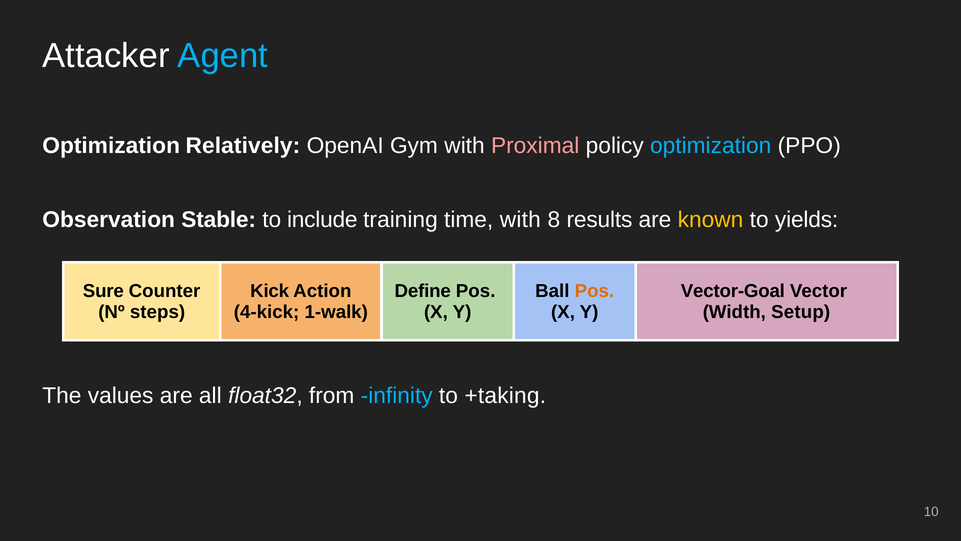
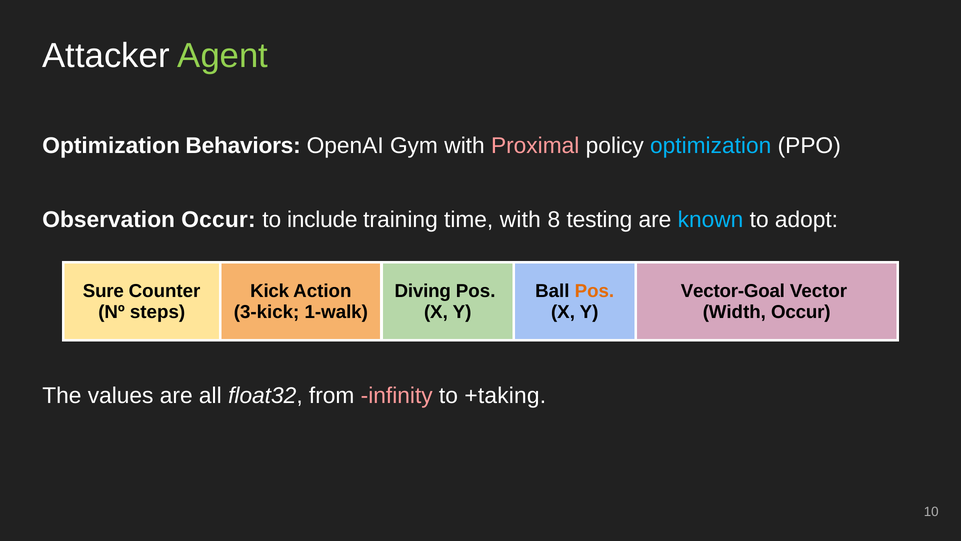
Agent colour: light blue -> light green
Relatively: Relatively -> Behaviors
Observation Stable: Stable -> Occur
results: results -> testing
known colour: yellow -> light blue
yields: yields -> adopt
Define: Define -> Diving
4-kick: 4-kick -> 3-kick
Width Setup: Setup -> Occur
infinity colour: light blue -> pink
